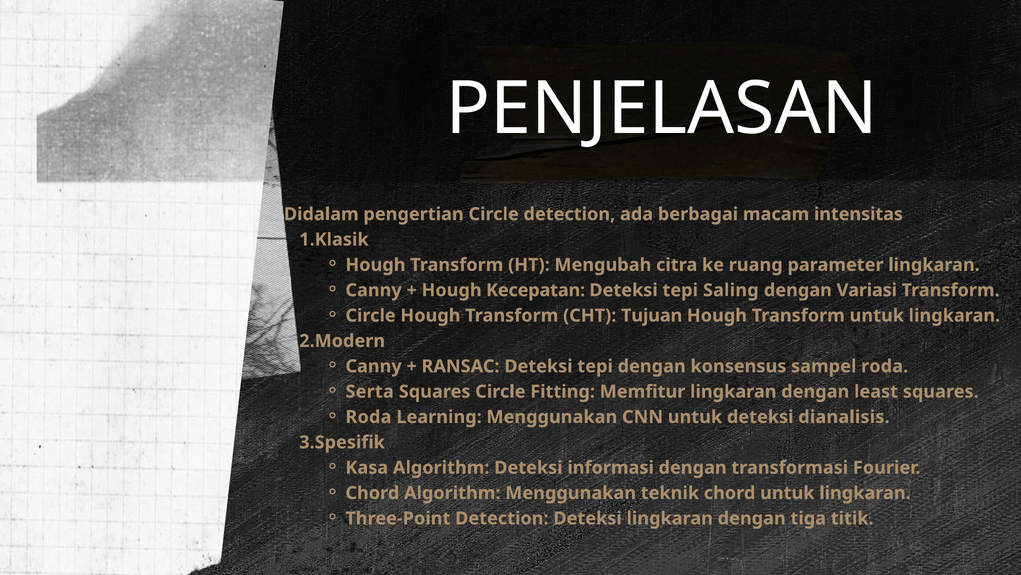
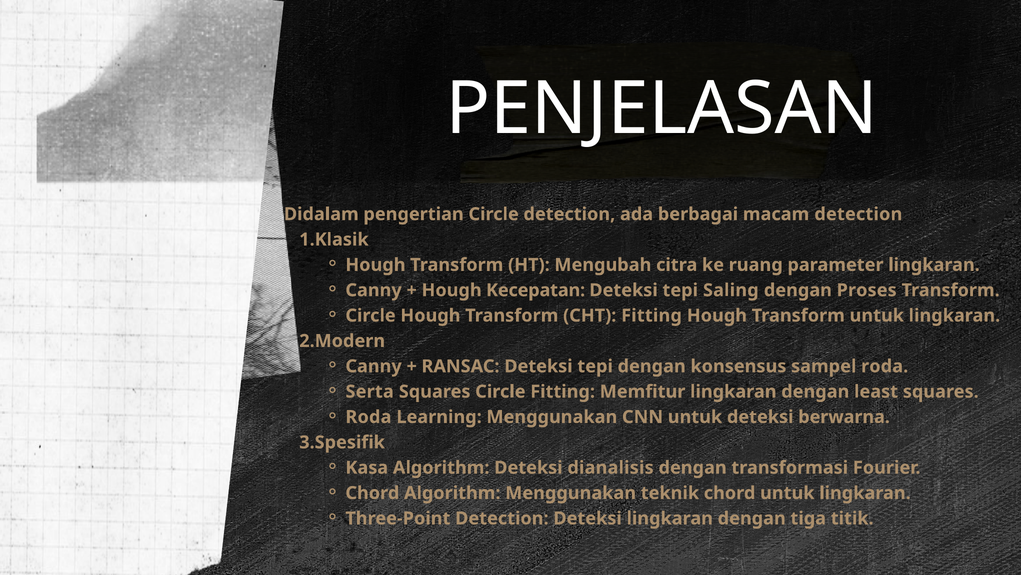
macam intensitas: intensitas -> detection
Variasi: Variasi -> Proses
CHT Tujuan: Tujuan -> Fitting
dianalisis: dianalisis -> berwarna
informasi: informasi -> dianalisis
